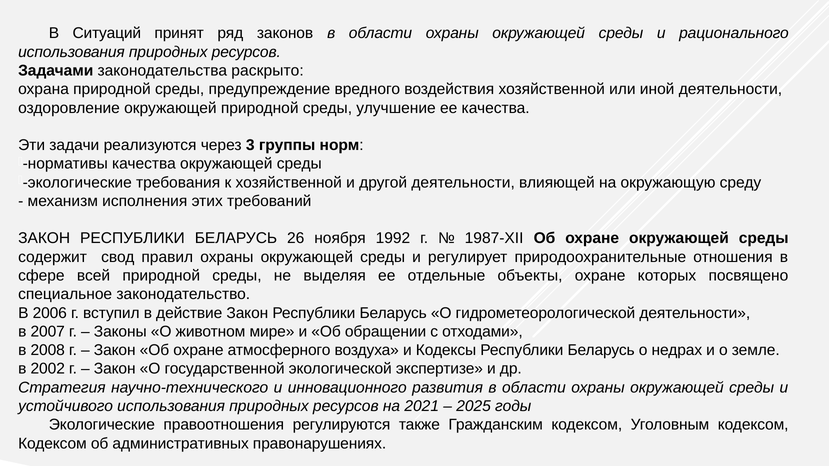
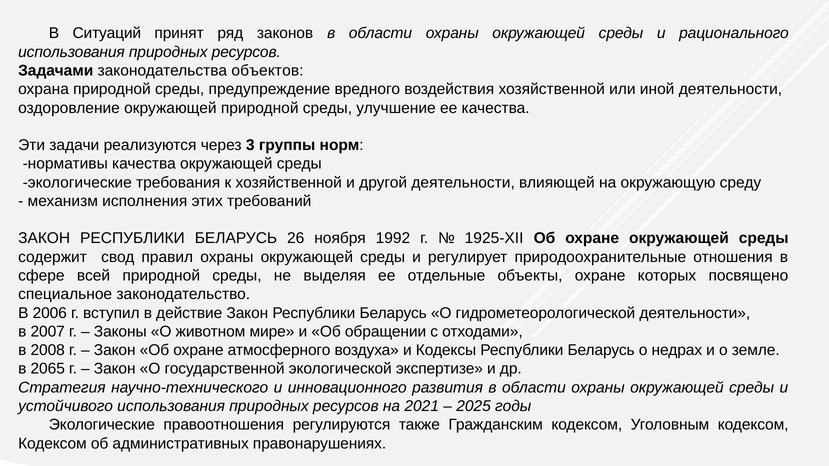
раскрыто: раскрыто -> объектов
1987-XІІ: 1987-XІІ -> 1925-XІІ
2002: 2002 -> 2065
